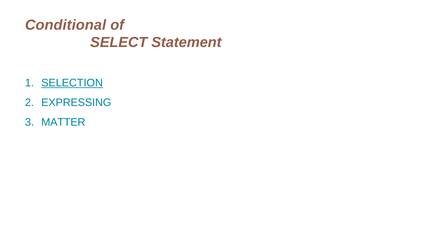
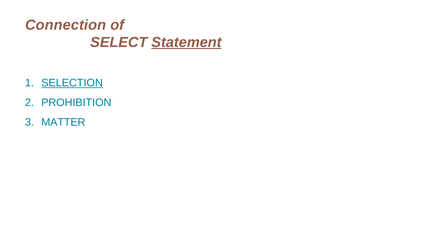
Conditional: Conditional -> Connection
Statement underline: none -> present
EXPRESSING: EXPRESSING -> PROHIBITION
